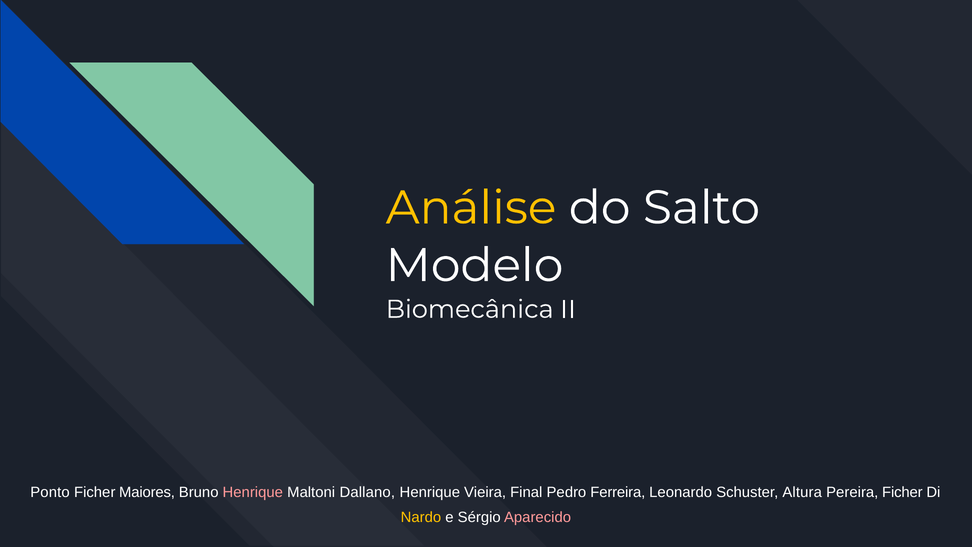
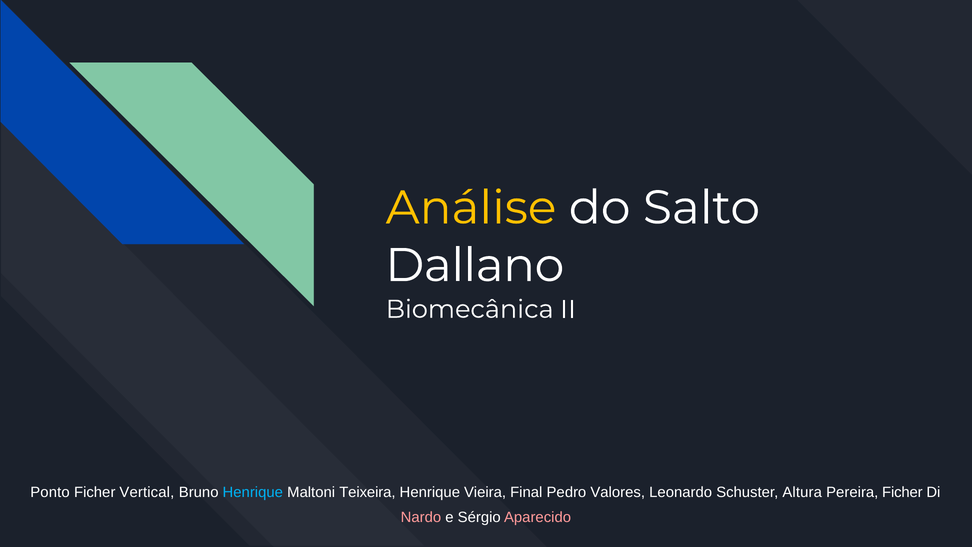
Modelo: Modelo -> Dallano
Maiores: Maiores -> Vertical
Henrique at (253, 492) colour: pink -> light blue
Dallano: Dallano -> Teixeira
Ferreira: Ferreira -> Valores
Nardo colour: yellow -> pink
